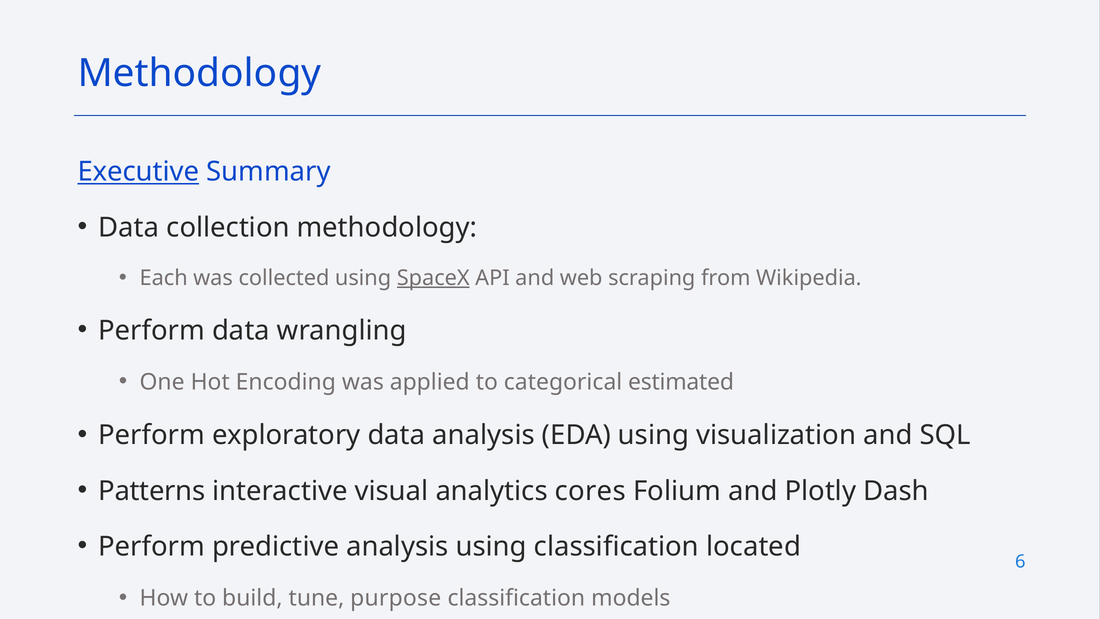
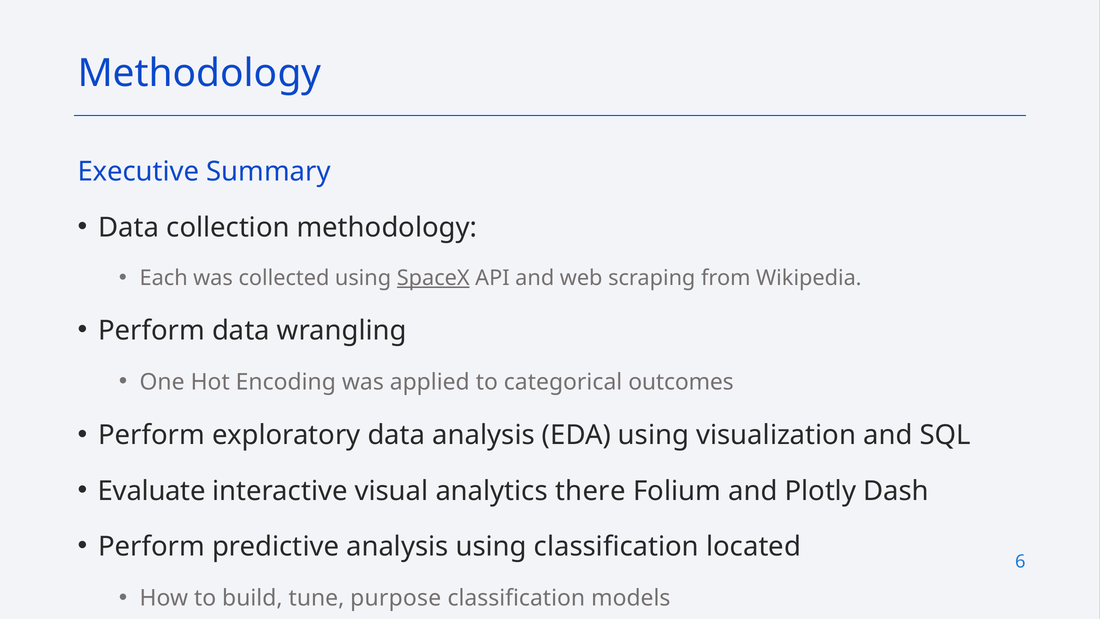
Executive underline: present -> none
estimated: estimated -> outcomes
Patterns: Patterns -> Evaluate
cores: cores -> there
